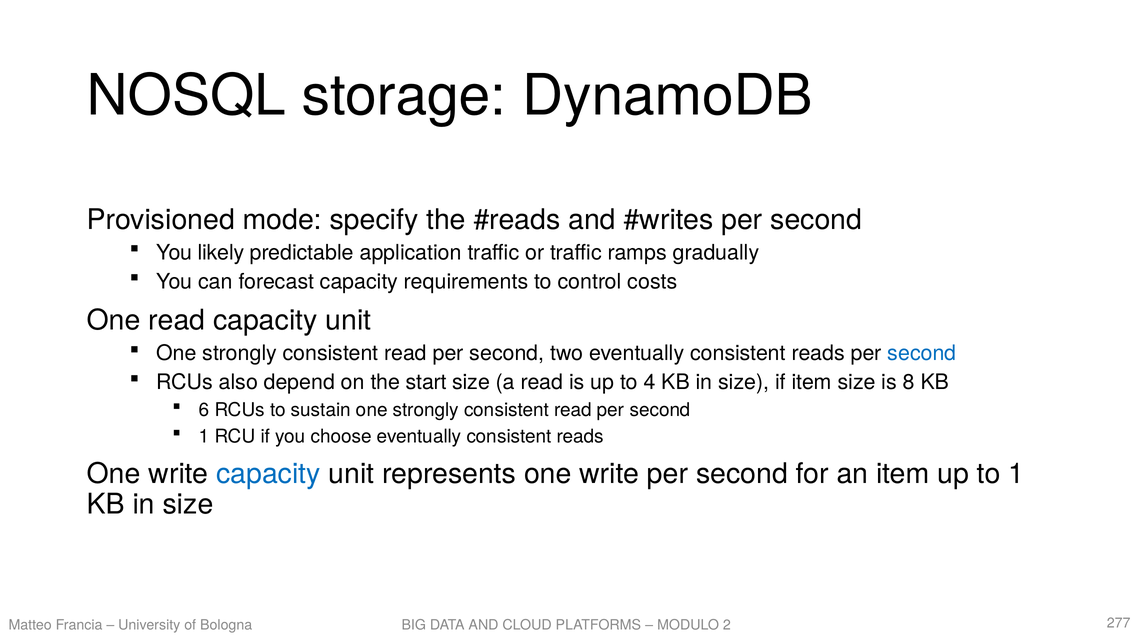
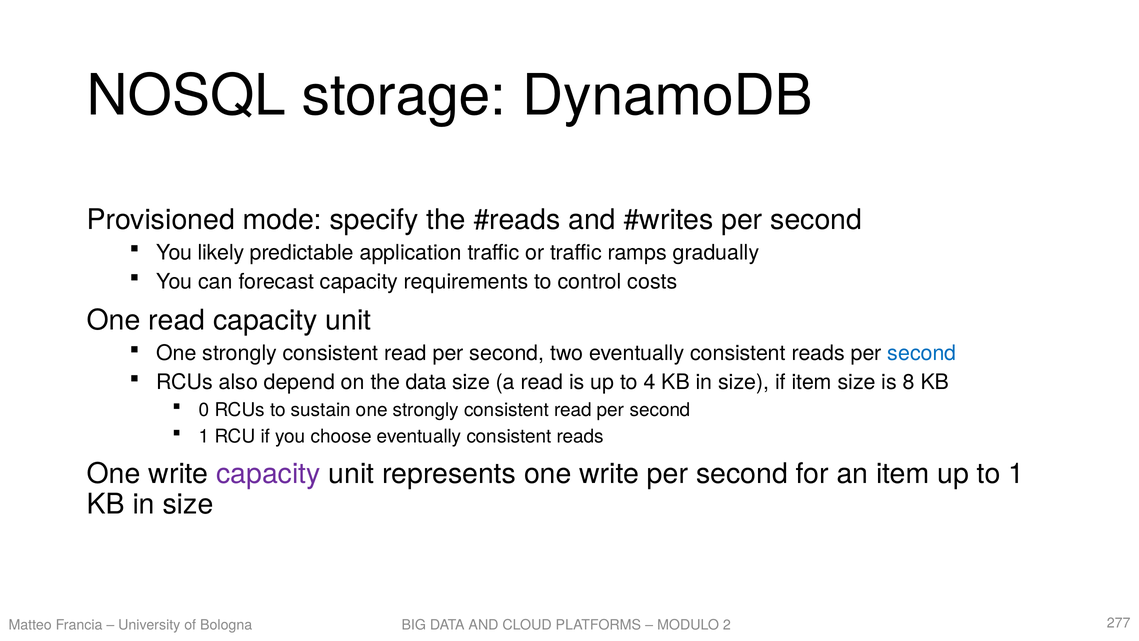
the start: start -> data
6: 6 -> 0
capacity at (268, 474) colour: blue -> purple
